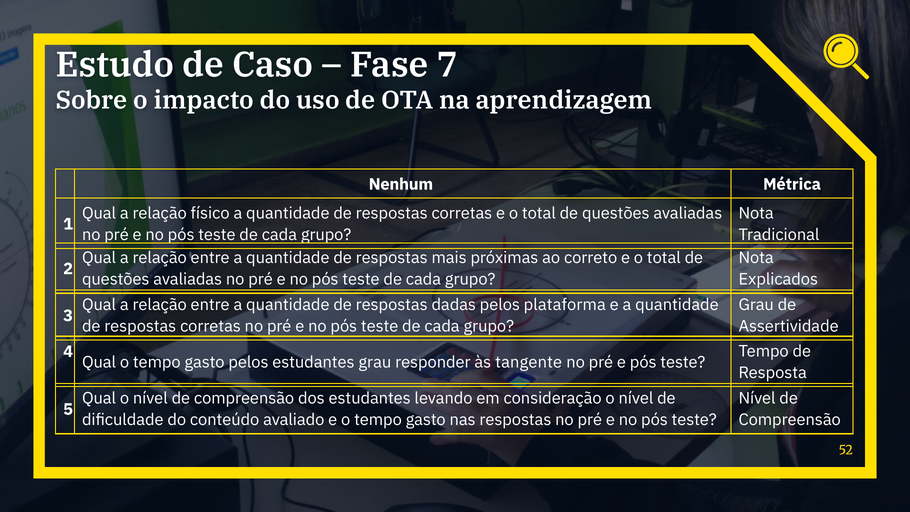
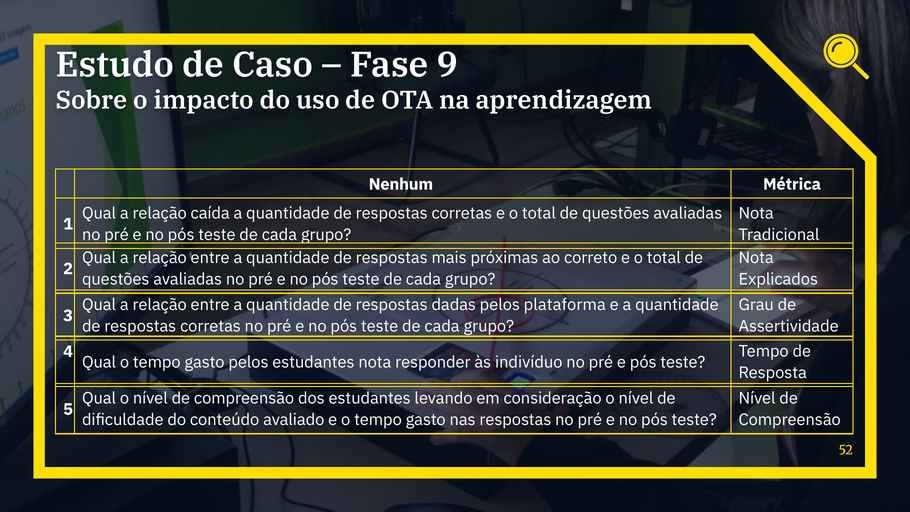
7: 7 -> 9
físico: físico -> caída
estudantes grau: grau -> nota
tangente: tangente -> indivíduo
